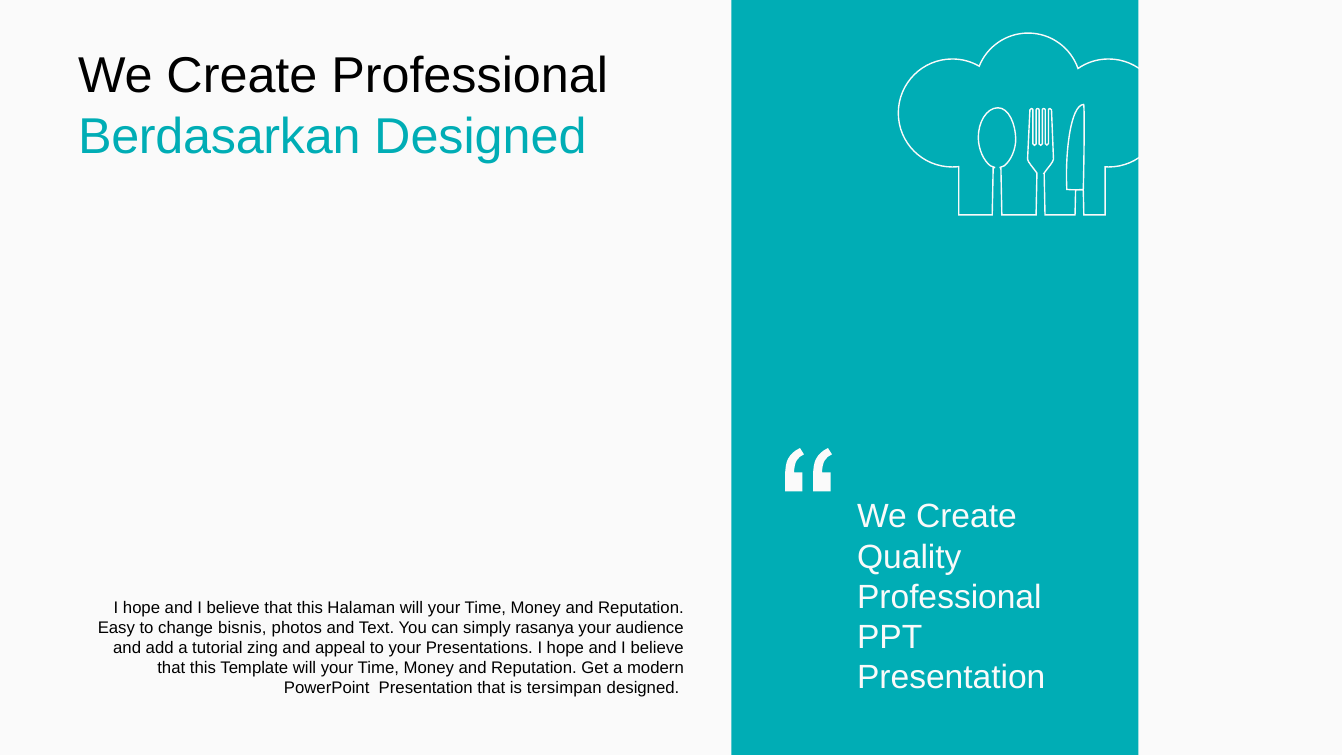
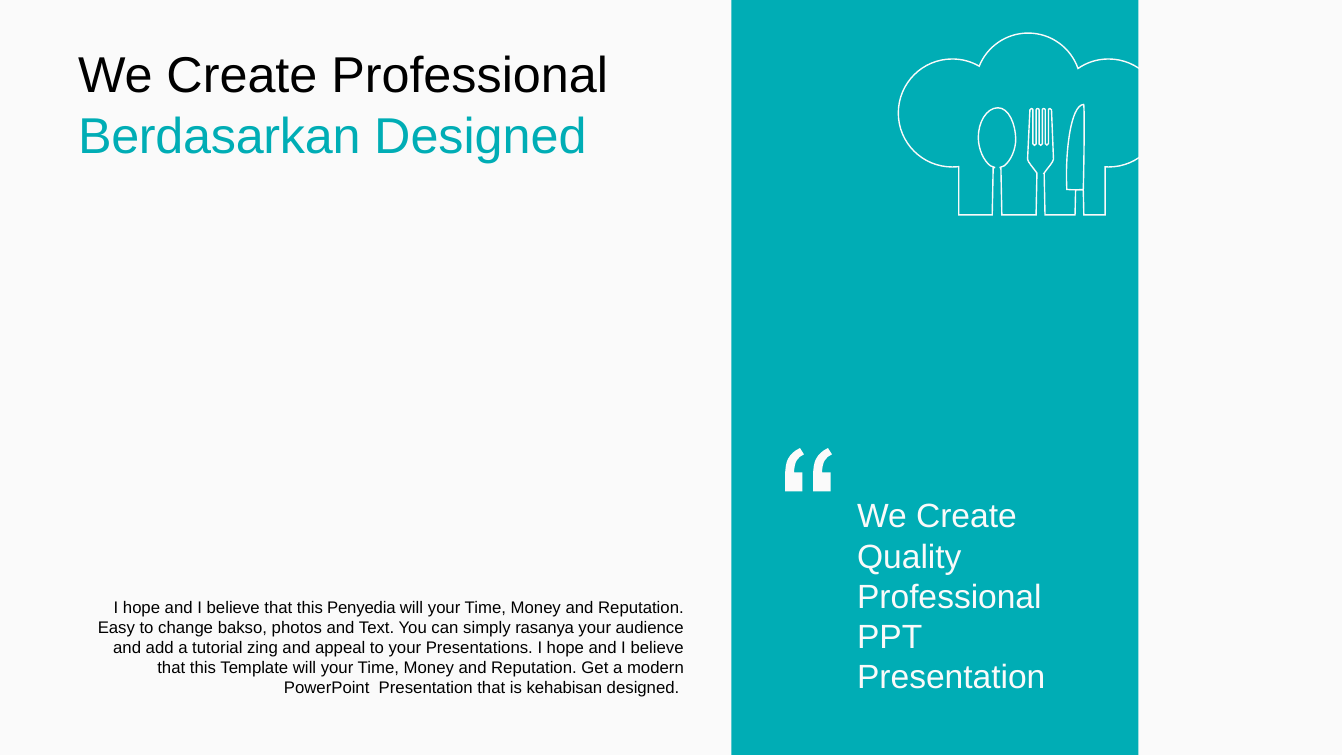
Halaman: Halaman -> Penyedia
bisnis: bisnis -> bakso
tersimpan: tersimpan -> kehabisan
